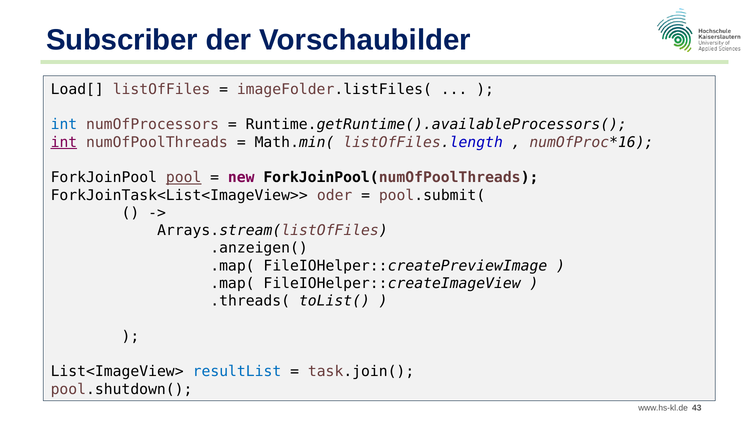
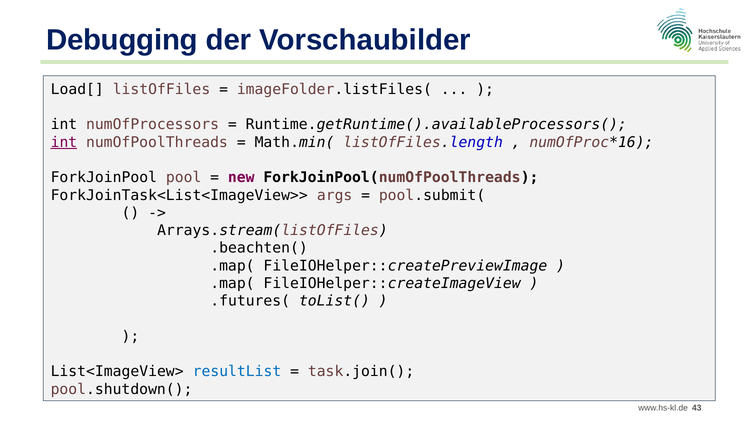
Subscriber: Subscriber -> Debugging
int at (64, 125) colour: blue -> black
pool underline: present -> none
oder: oder -> args
.anzeigen(: .anzeigen( -> .beachten(
.threads(: .threads( -> .futures(
